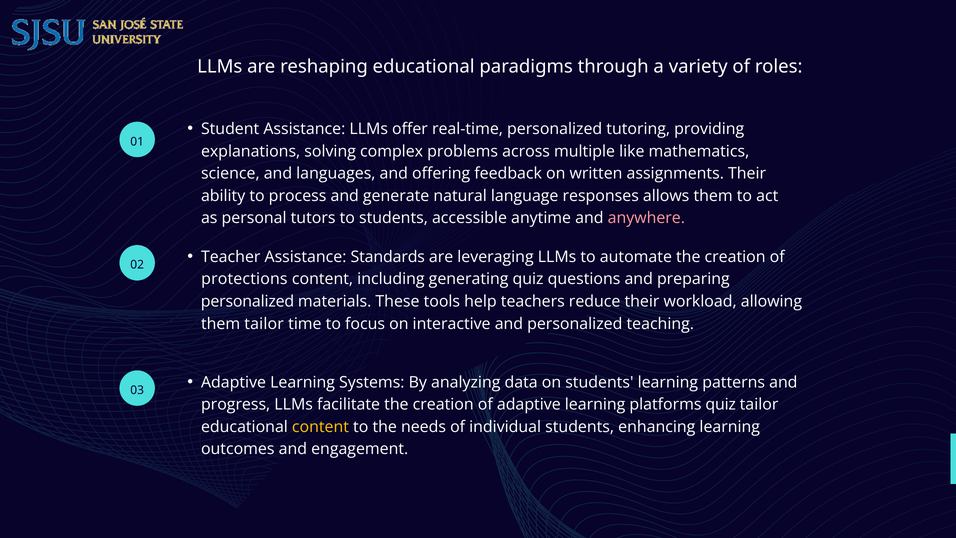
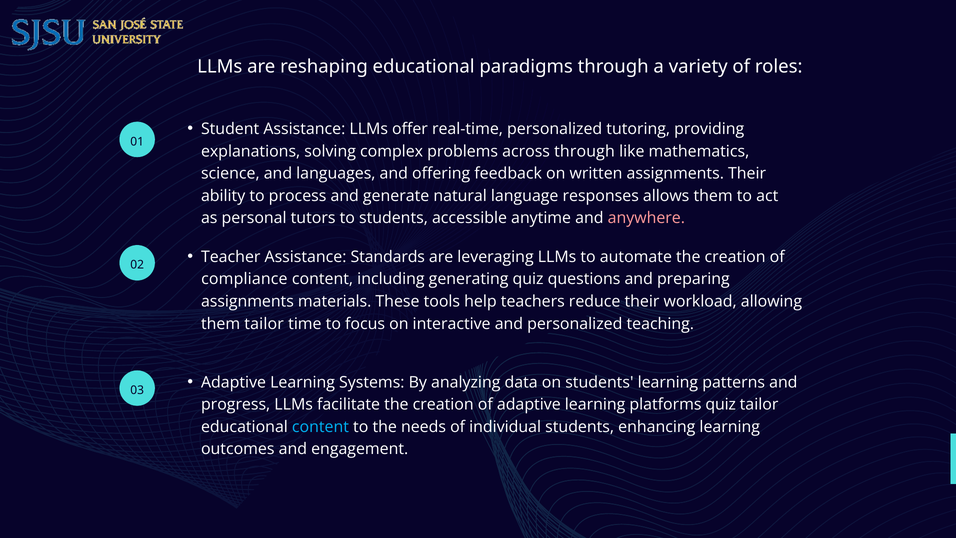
across multiple: multiple -> through
protections: protections -> compliance
personalized at (248, 301): personalized -> assignments
content at (320, 427) colour: yellow -> light blue
